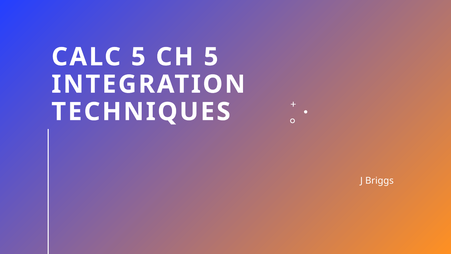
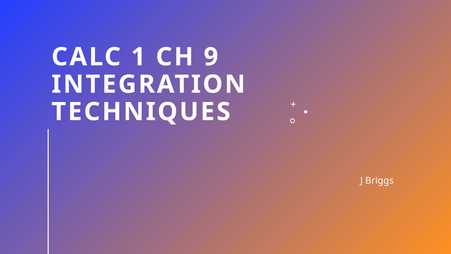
CALC 5: 5 -> 1
CH 5: 5 -> 9
